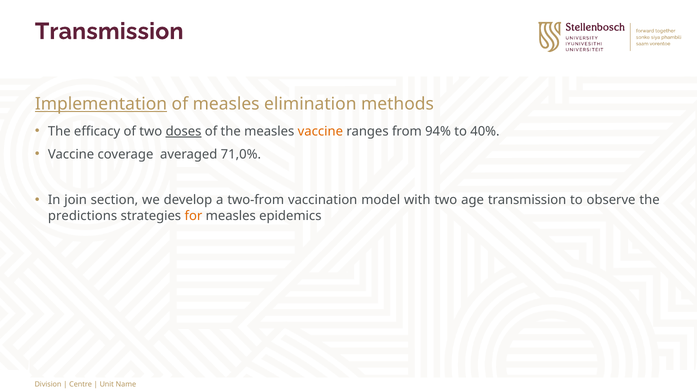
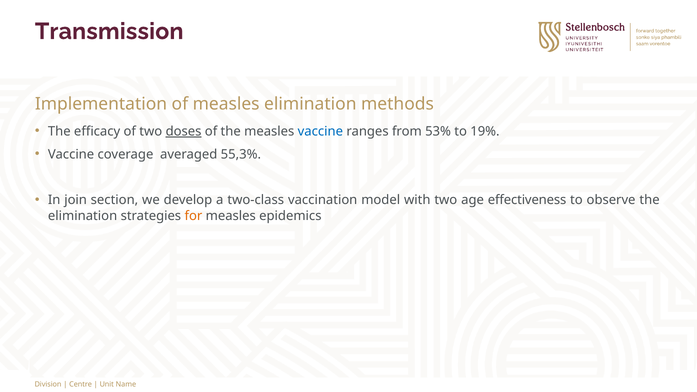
Implementation underline: present -> none
vaccine at (320, 131) colour: orange -> blue
94%: 94% -> 53%
40%: 40% -> 19%
71,0%: 71,0% -> 55,3%
two-from: two-from -> two-class
age transmission: transmission -> effectiveness
predictions at (83, 216): predictions -> elimination
